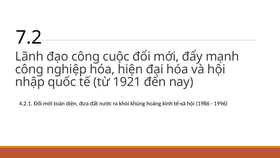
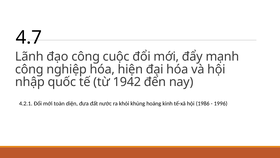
7.2: 7.2 -> 4.7
1921: 1921 -> 1942
